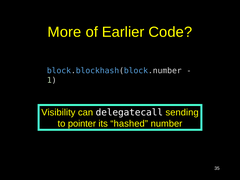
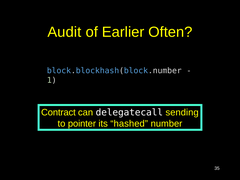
More: More -> Audit
Code: Code -> Often
Visibility: Visibility -> Contract
